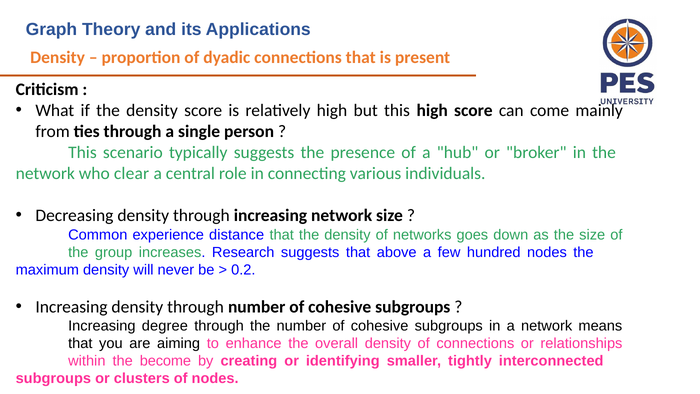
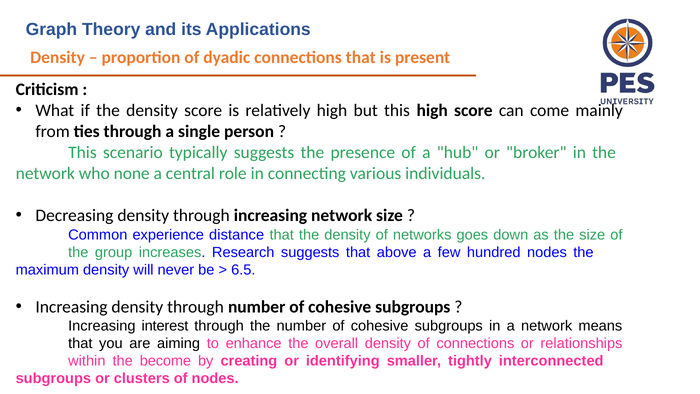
clear: clear -> none
0.2: 0.2 -> 6.5
degree: degree -> interest
